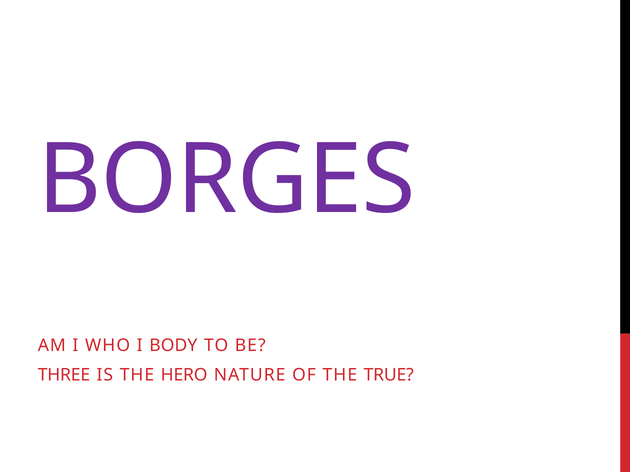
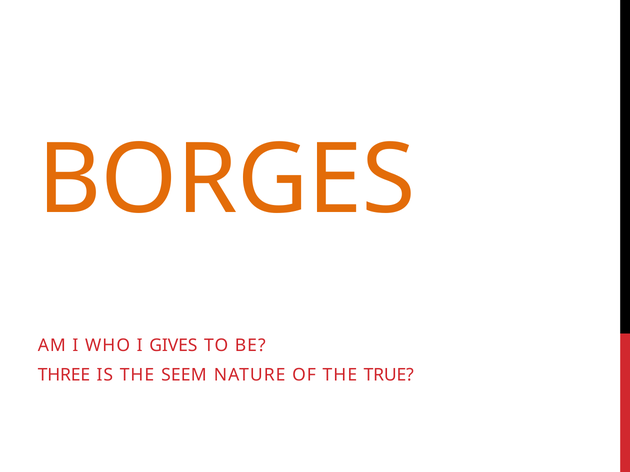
BORGES colour: purple -> orange
BODY: BODY -> GIVES
HERO: HERO -> SEEM
